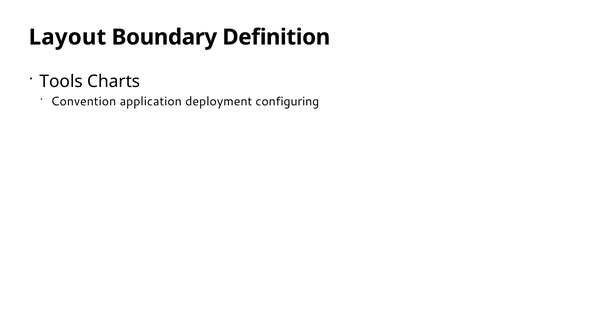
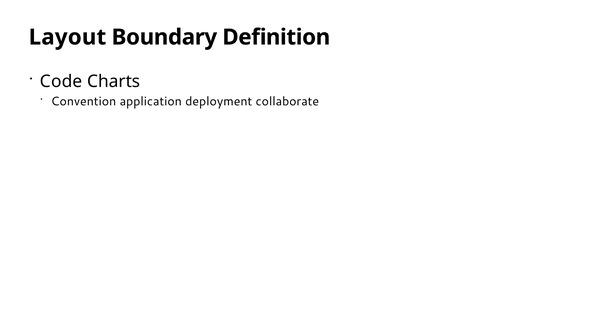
Tools: Tools -> Code
configuring: configuring -> collaborate
